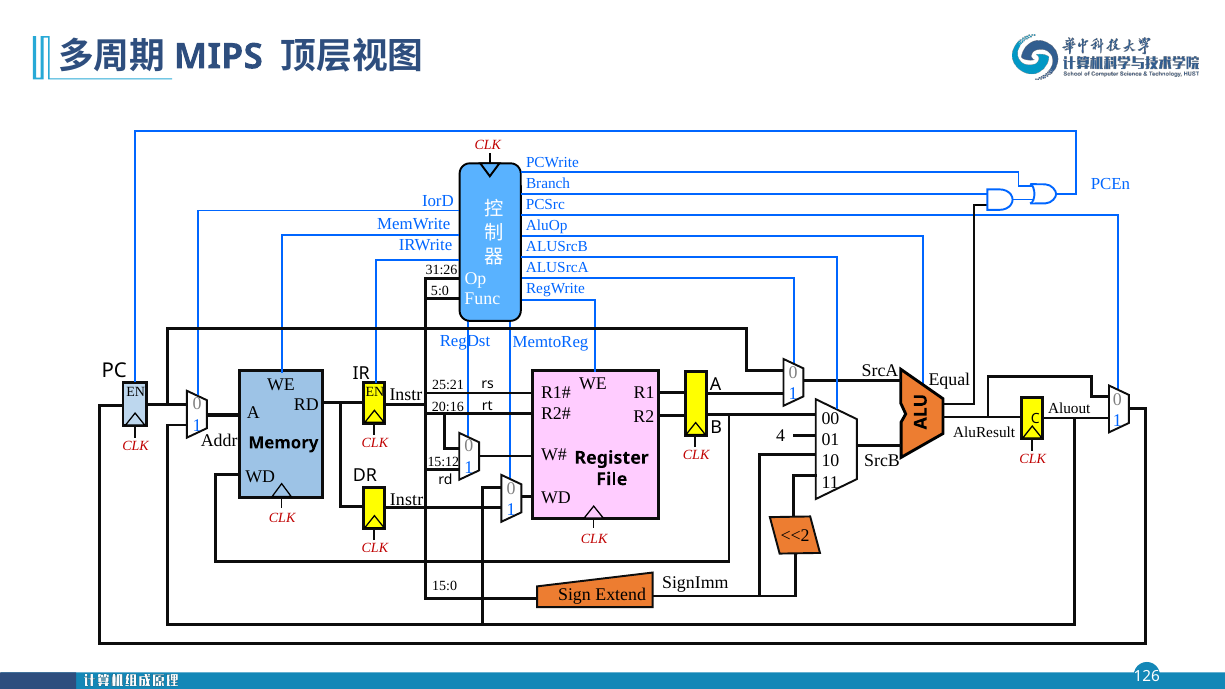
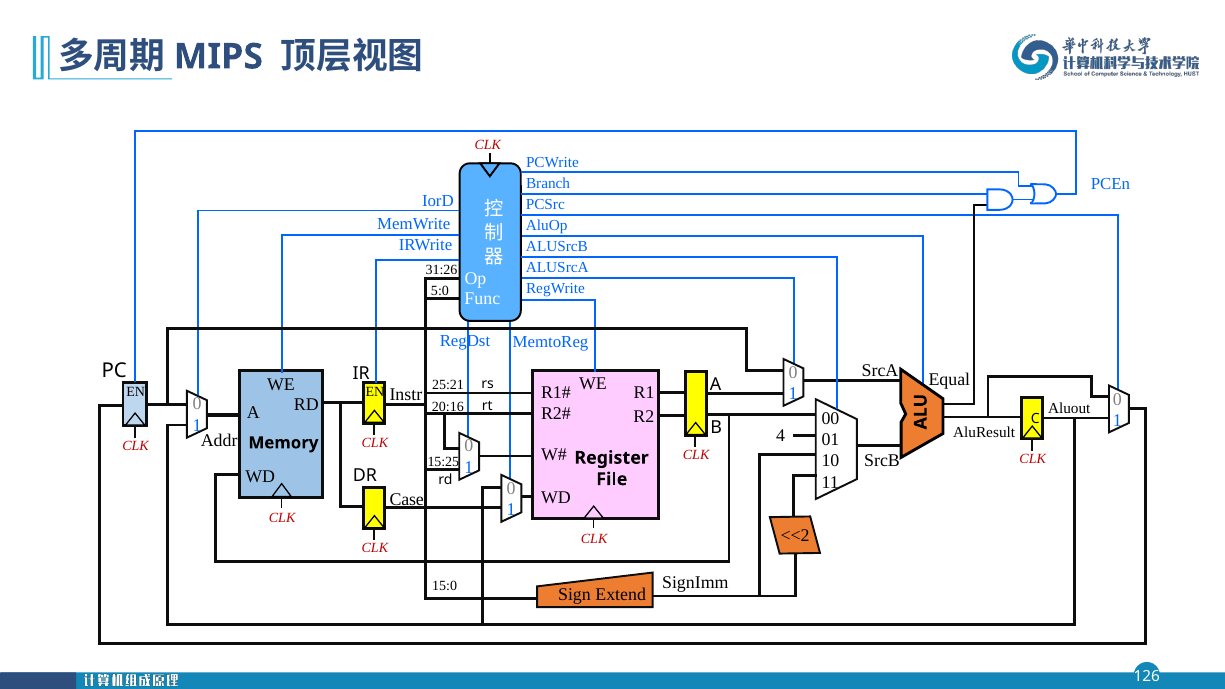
15:12: 15:12 -> 15:25
Instr at (406, 499): Instr -> Case
